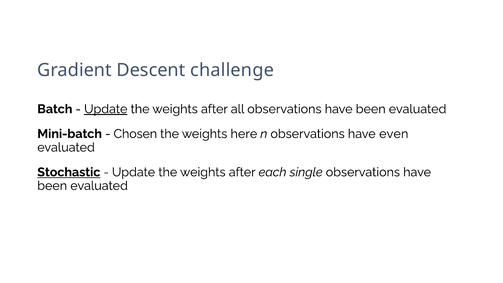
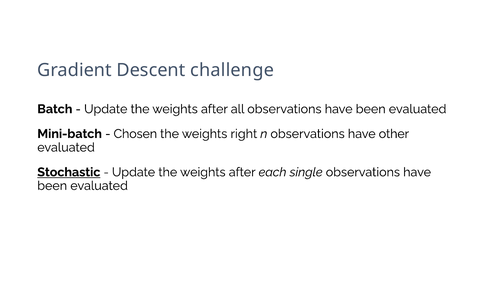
Update at (106, 109) underline: present -> none
here: here -> right
even: even -> other
